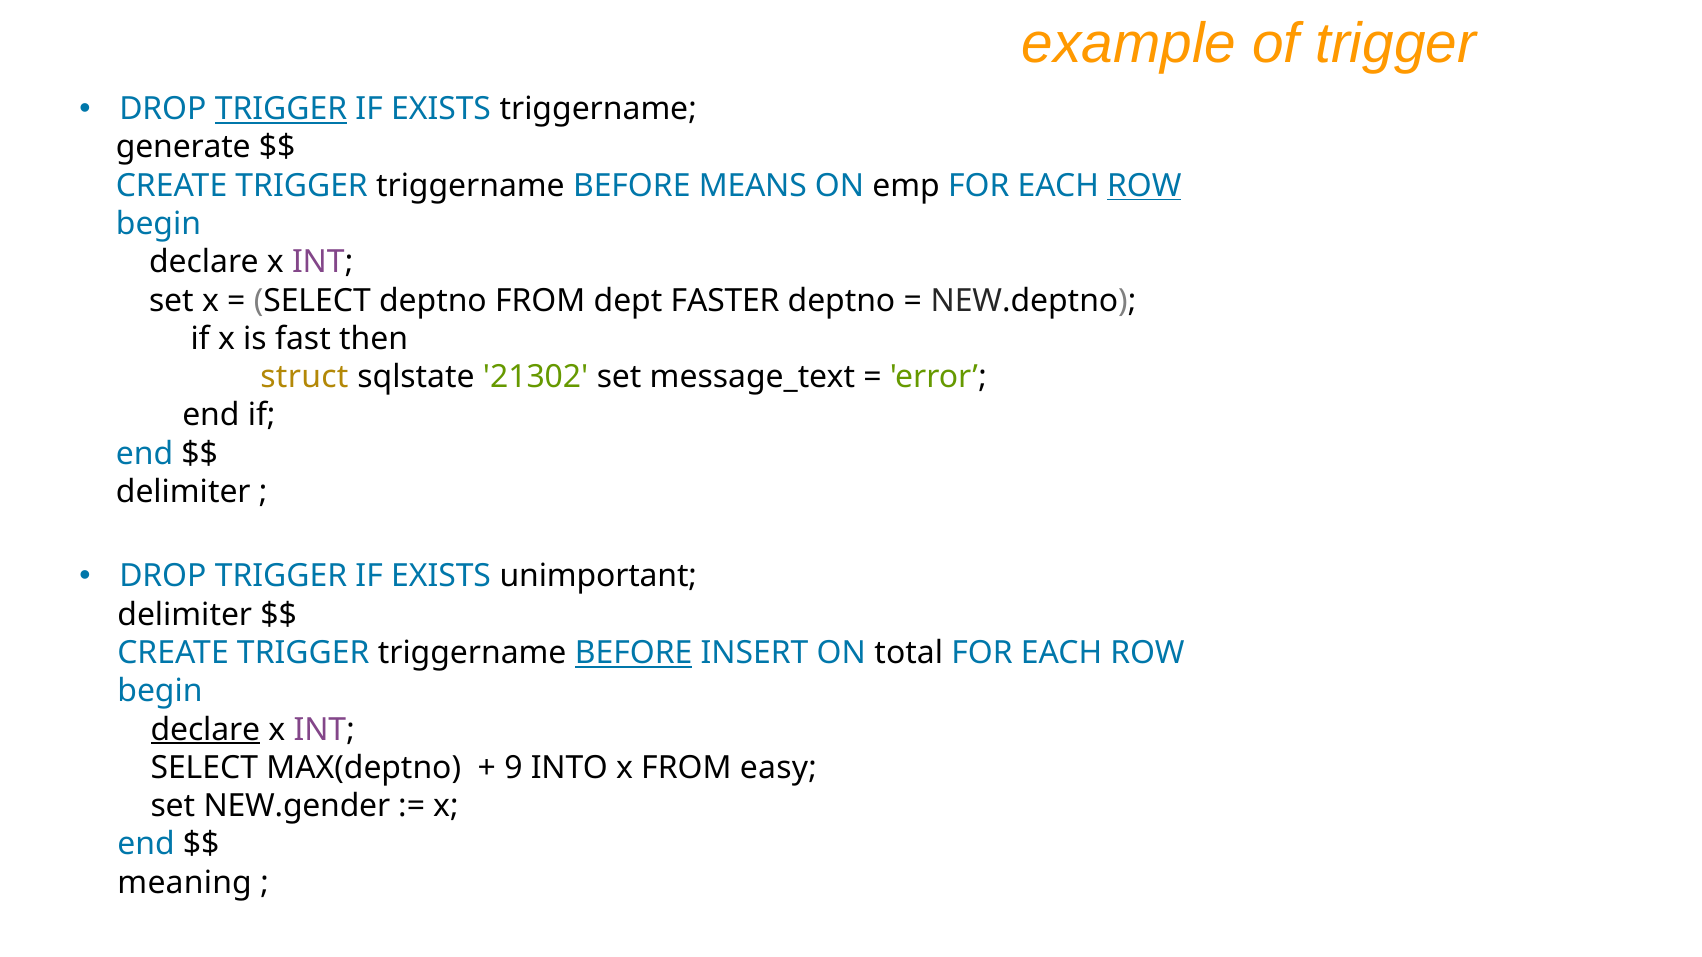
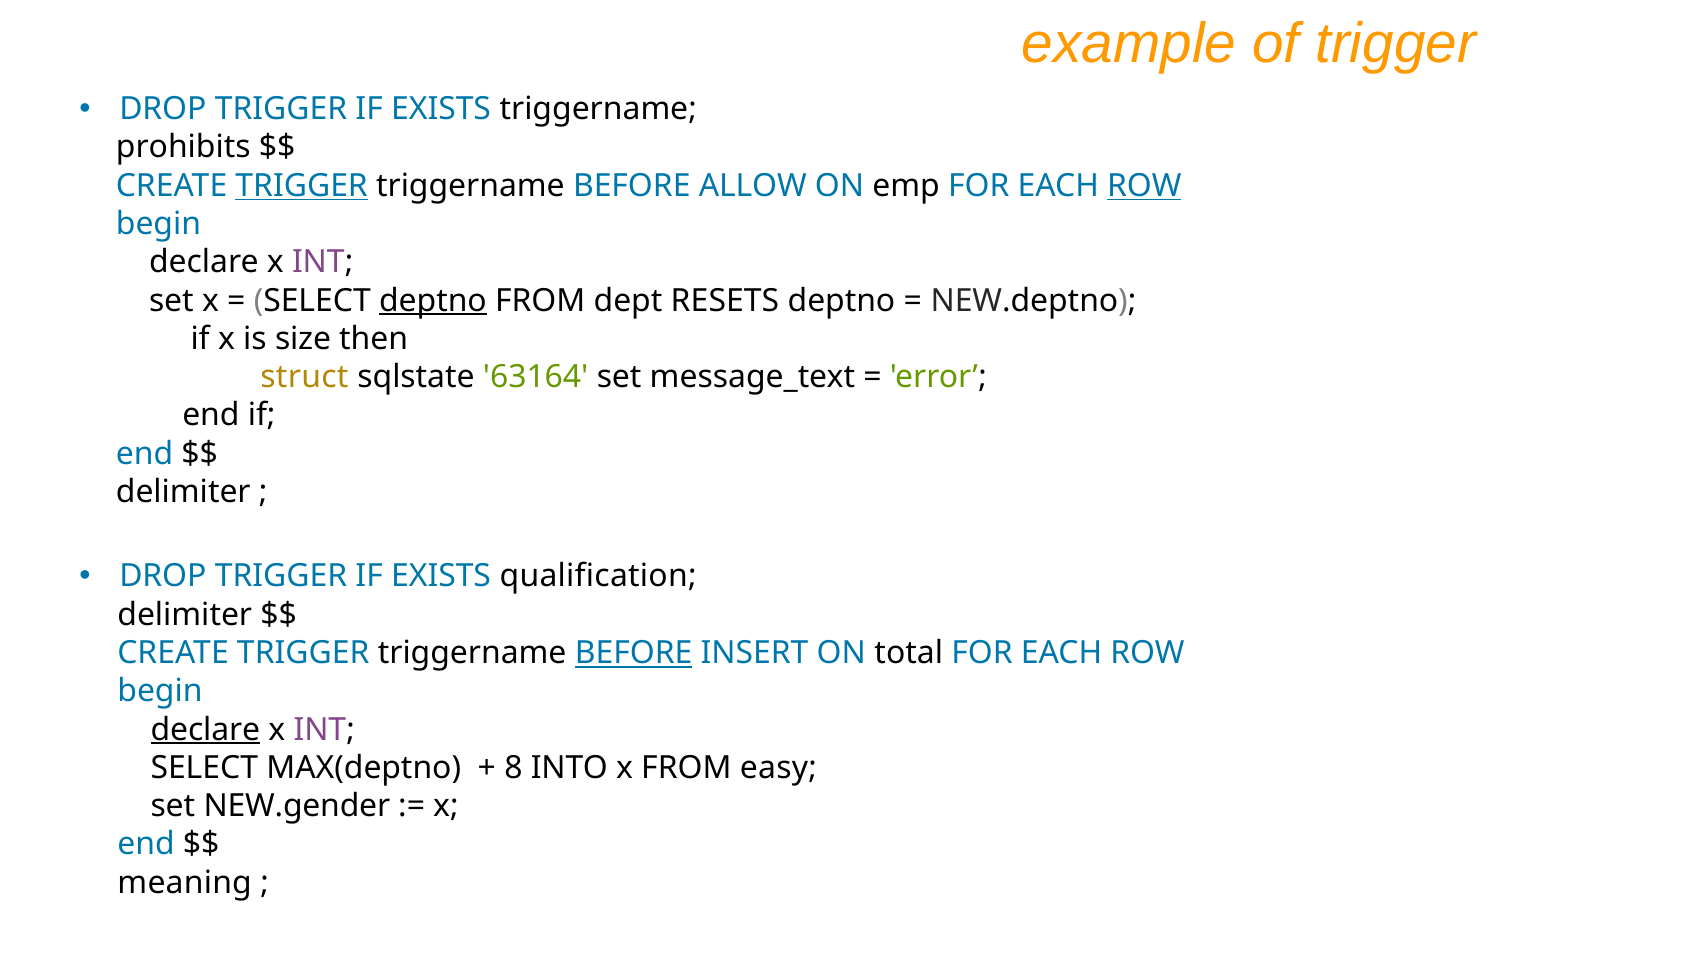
TRIGGER at (281, 109) underline: present -> none
generate: generate -> prohibits
TRIGGER at (302, 186) underline: none -> present
MEANS: MEANS -> ALLOW
deptno at (433, 301) underline: none -> present
FASTER: FASTER -> RESETS
fast: fast -> size
21302: 21302 -> 63164
unimportant: unimportant -> qualification
9: 9 -> 8
